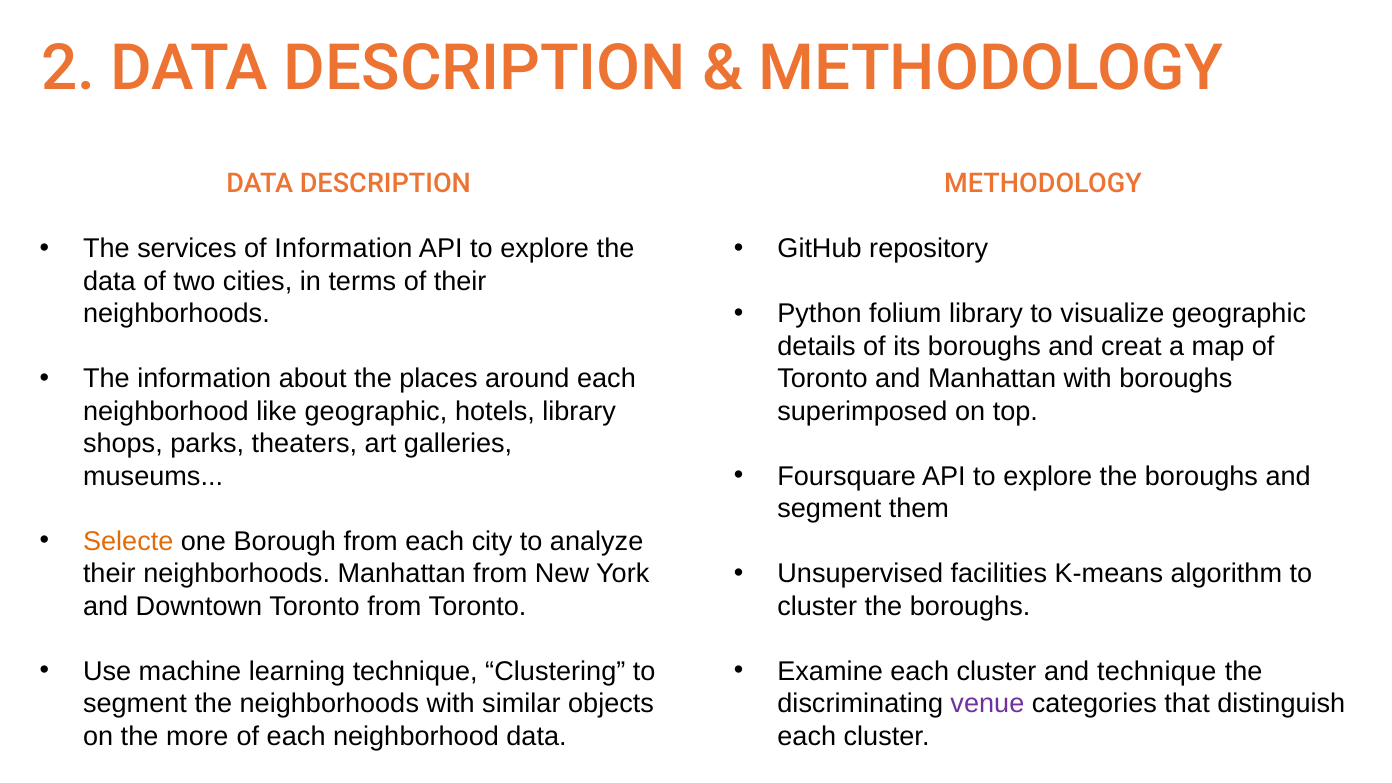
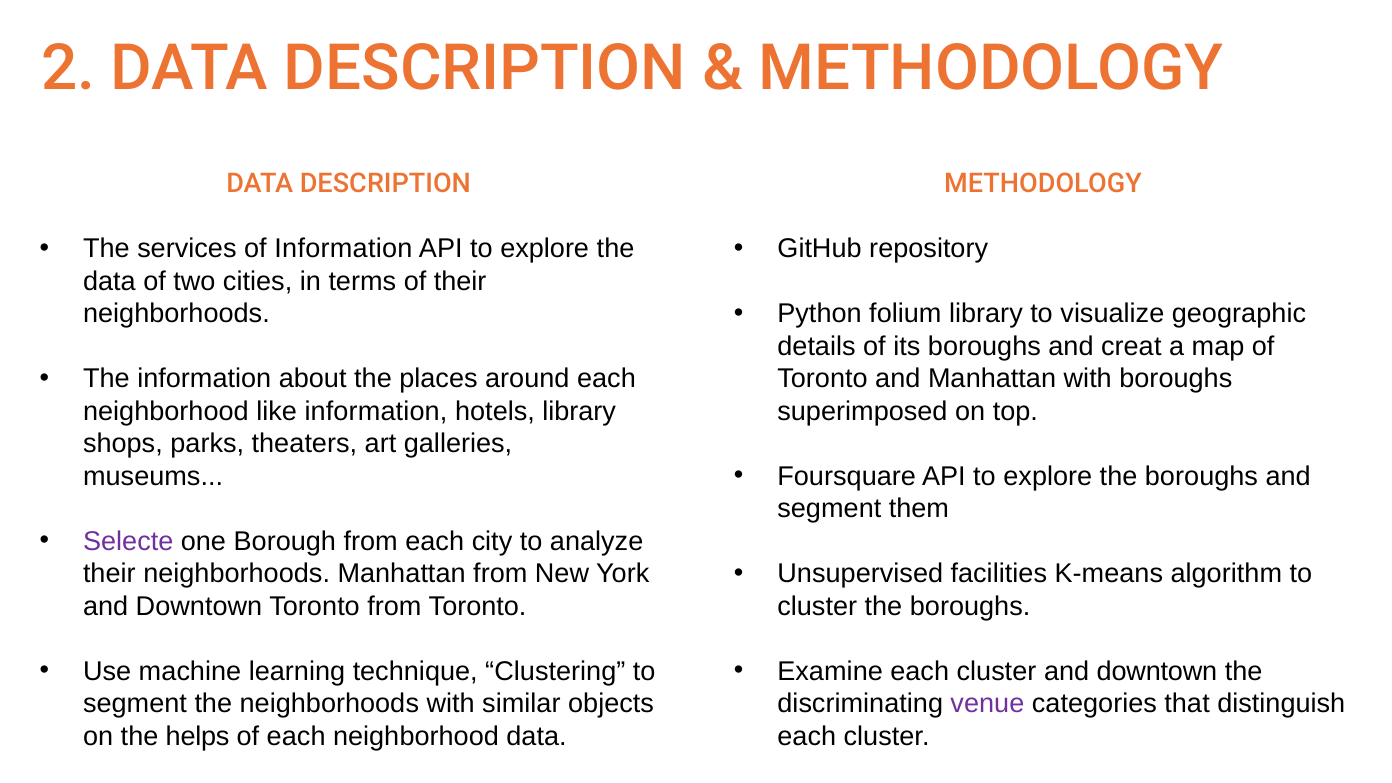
like geographic: geographic -> information
Selecte colour: orange -> purple
cluster and technique: technique -> downtown
more: more -> helps
